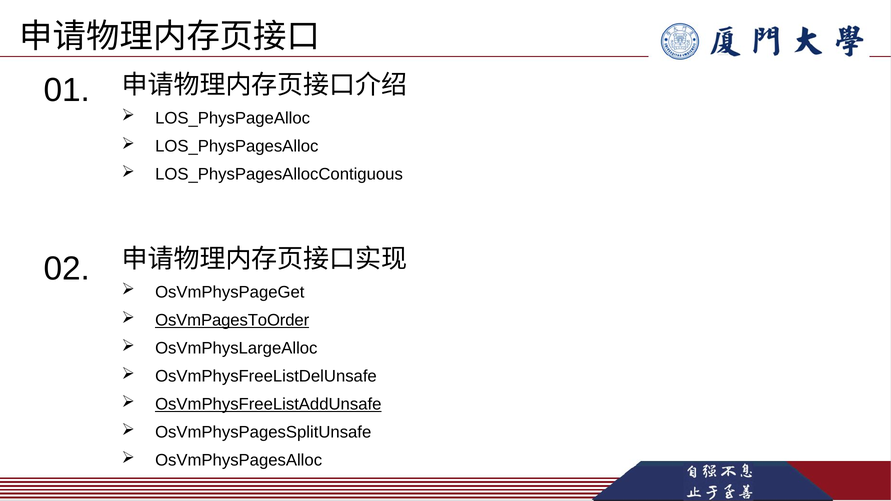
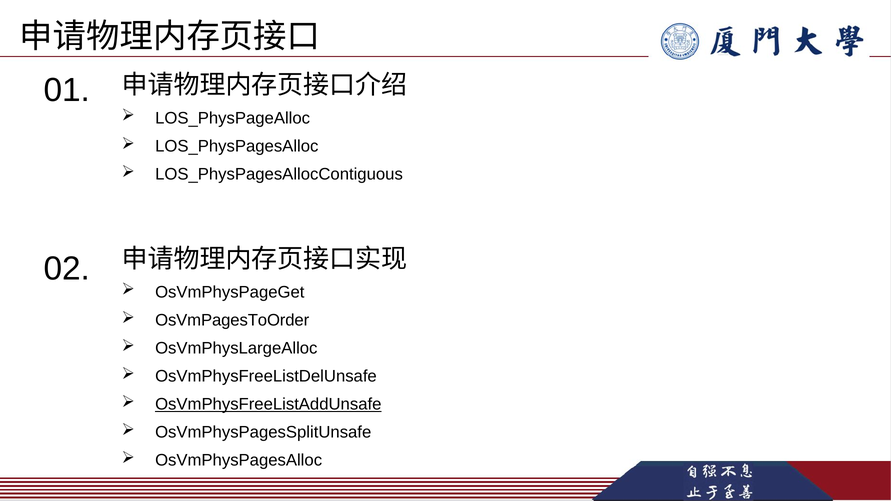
OsVmPagesToOrder underline: present -> none
